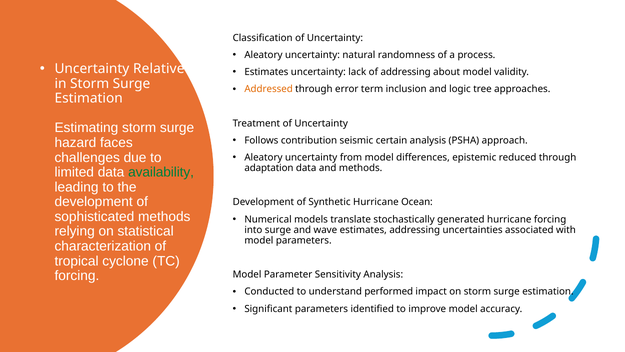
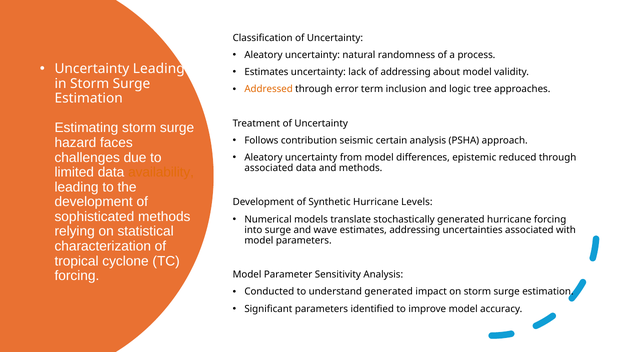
Uncertainty Relative: Relative -> Leading
adaptation at (269, 168): adaptation -> associated
availability colour: green -> orange
Ocean: Ocean -> Levels
understand performed: performed -> generated
